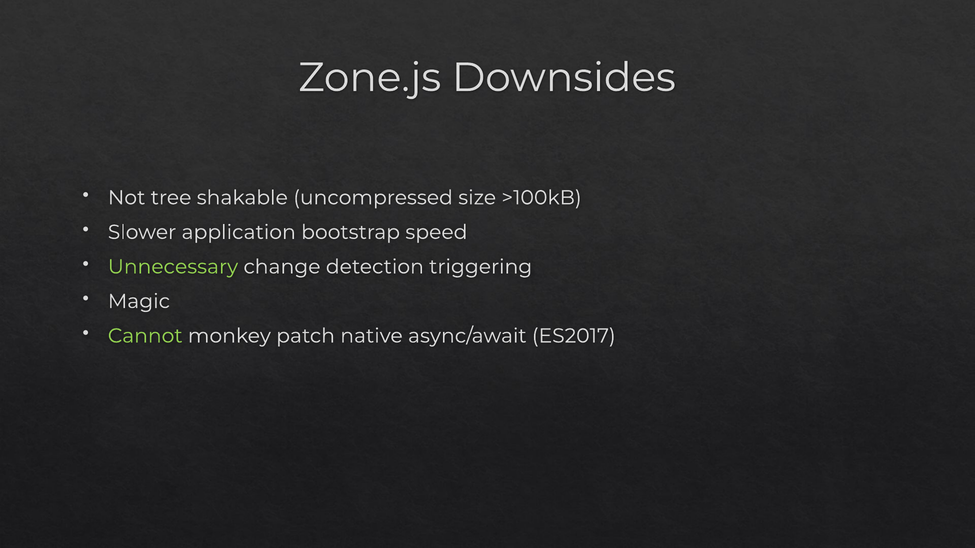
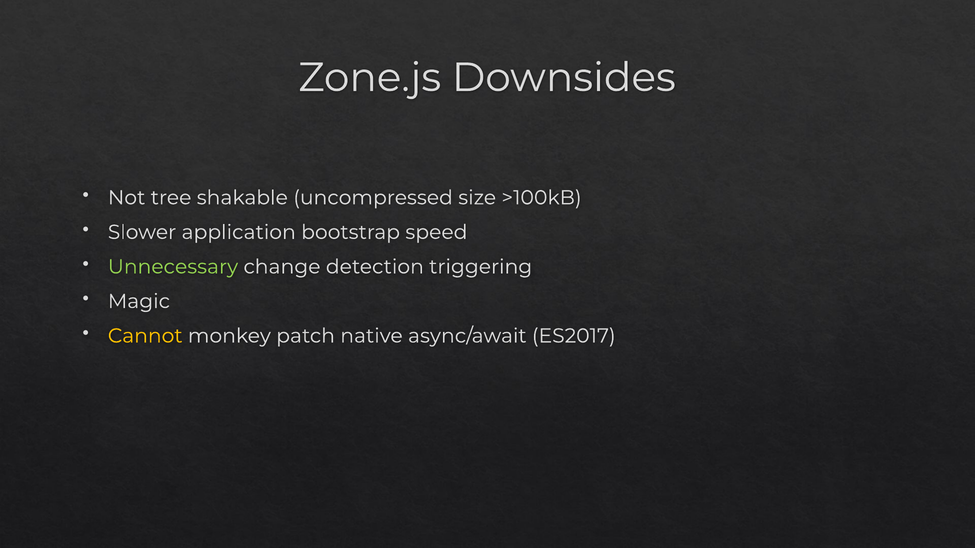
Cannot colour: light green -> yellow
